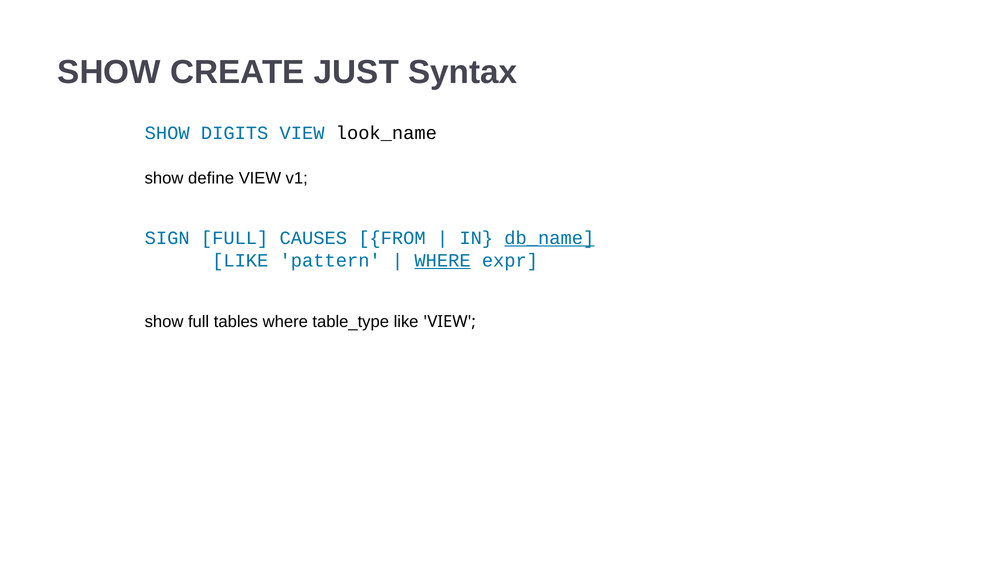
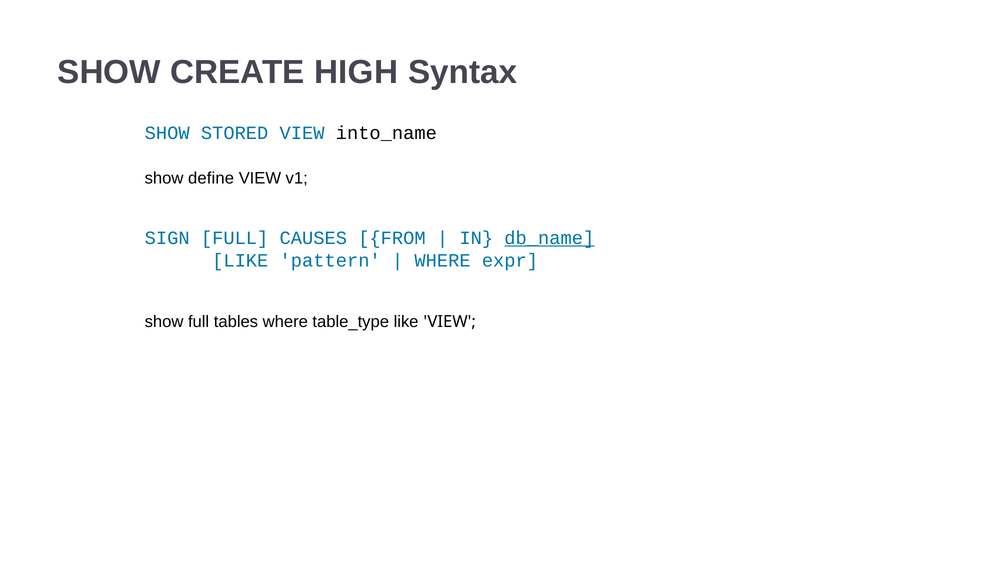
JUST: JUST -> HIGH
DIGITS: DIGITS -> STORED
look_name: look_name -> into_name
WHERE at (443, 260) underline: present -> none
